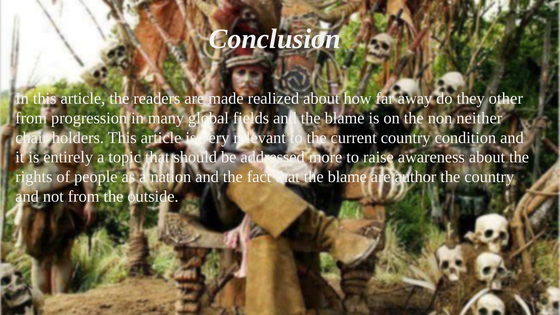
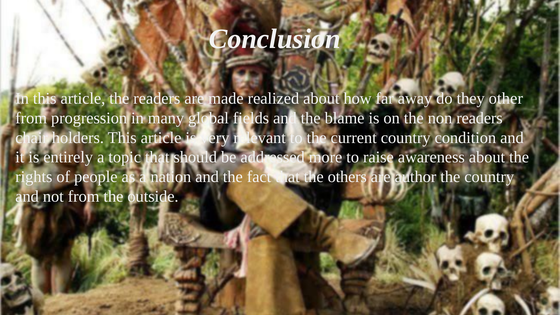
non neither: neither -> readers
that the blame: blame -> others
